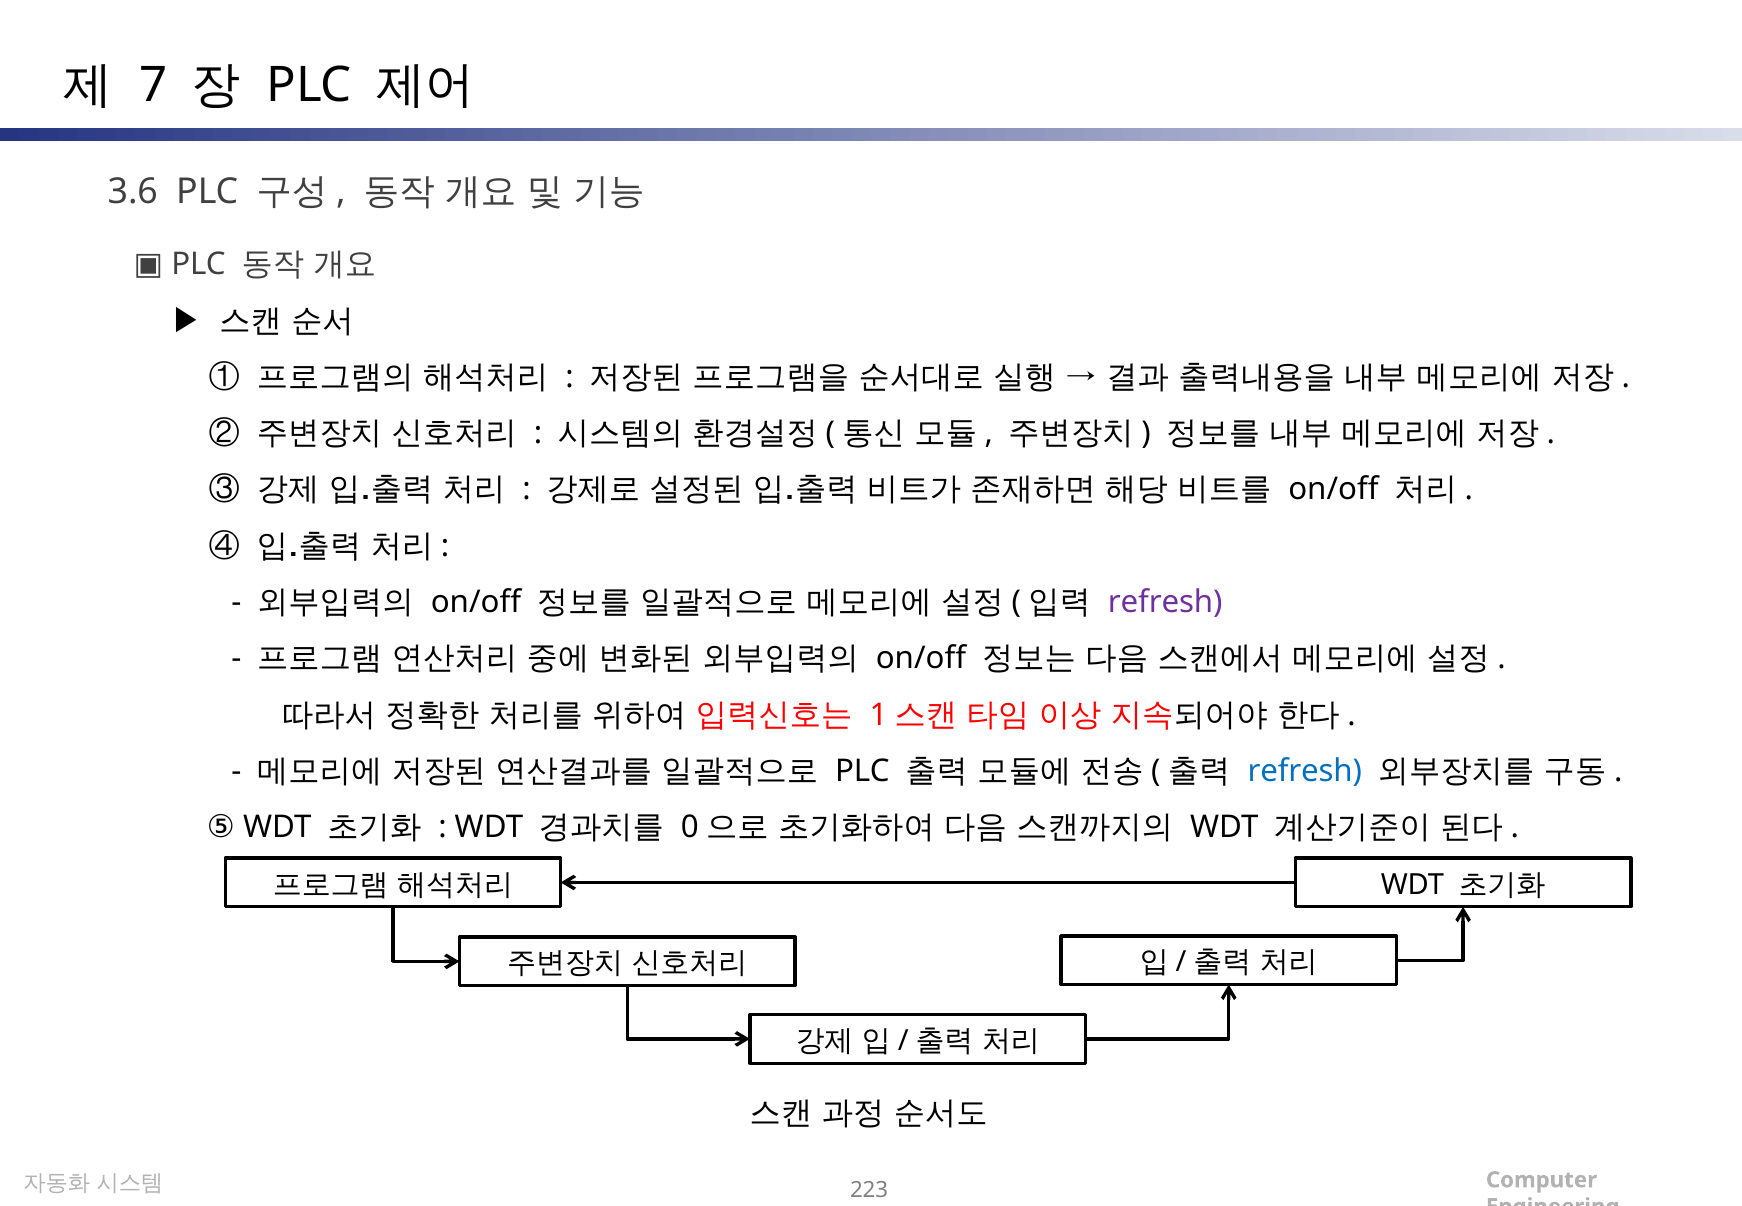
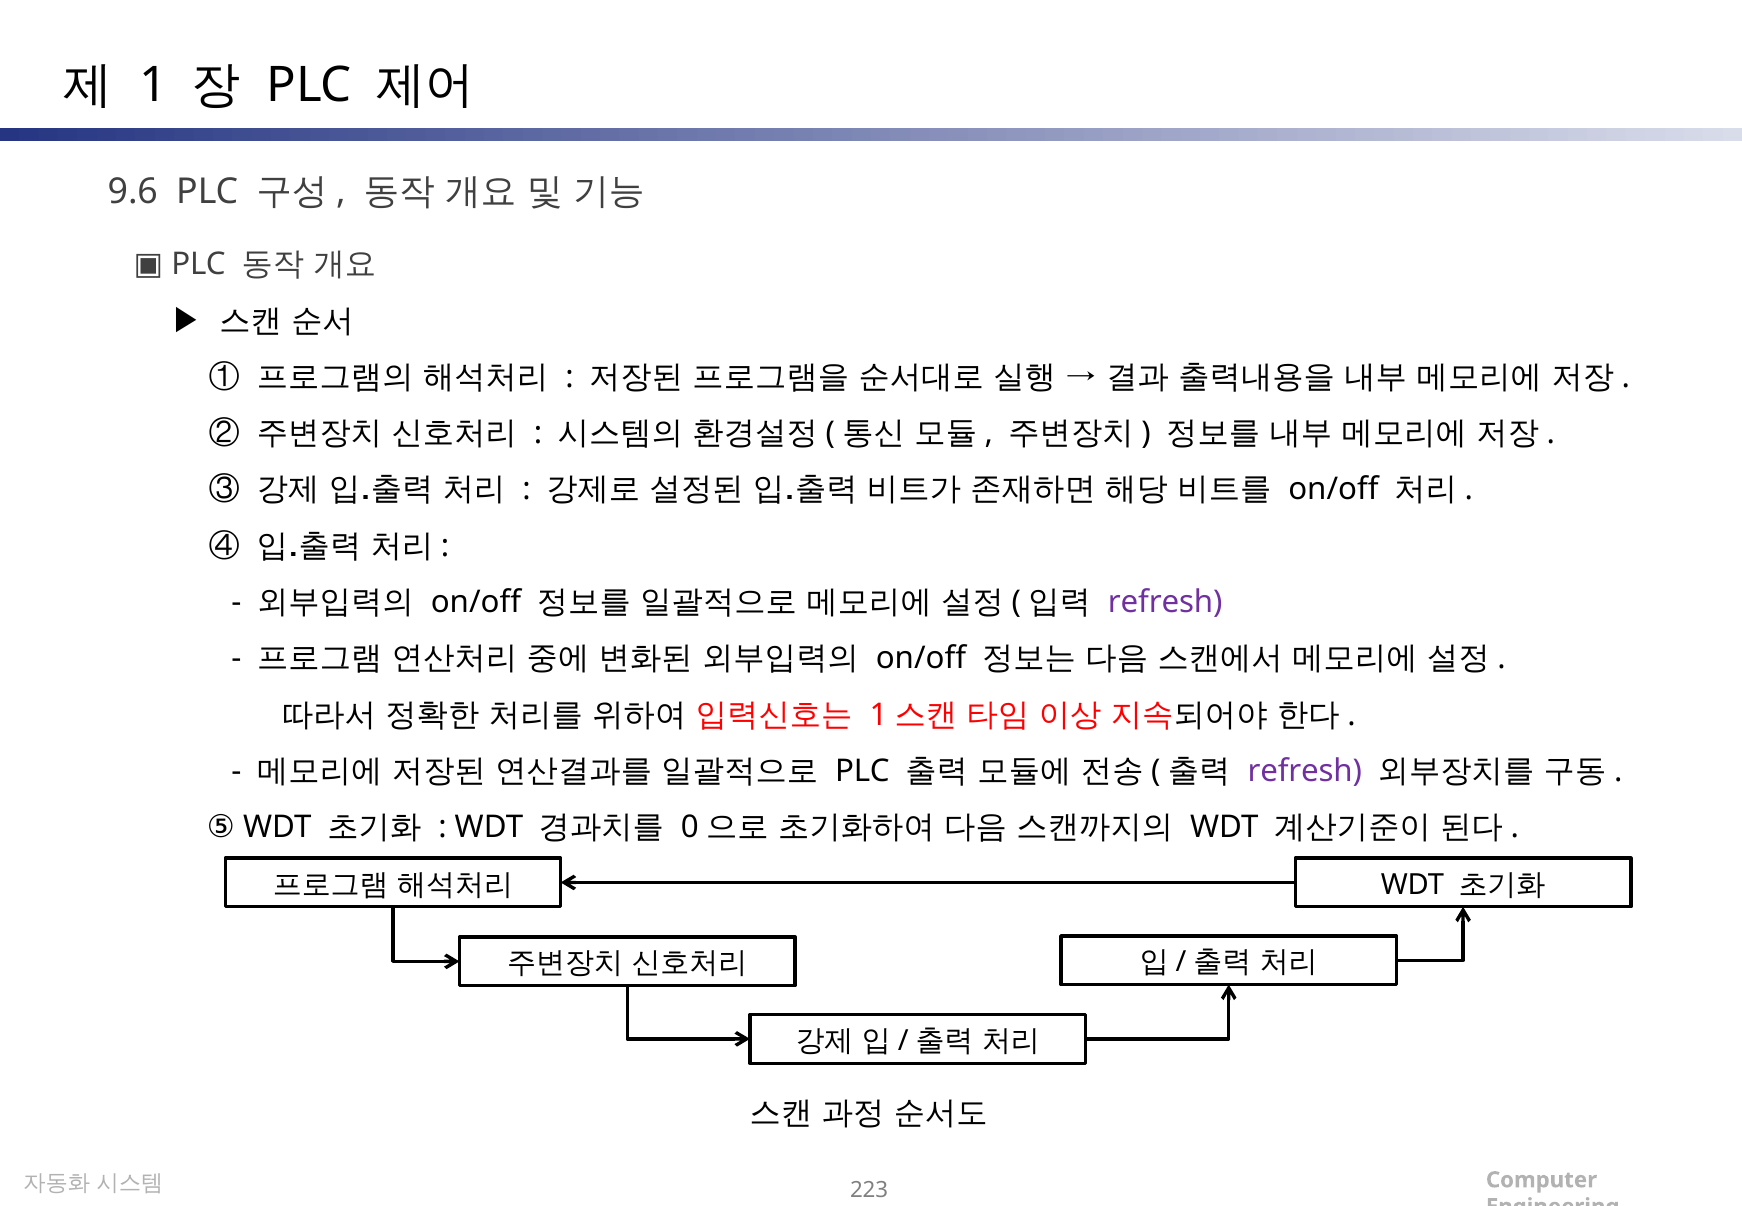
7: 7 -> 1
3.6: 3.6 -> 9.6
refresh at (1305, 771) colour: blue -> purple
